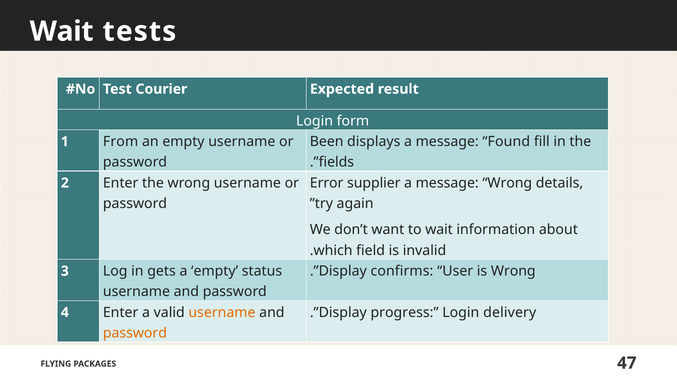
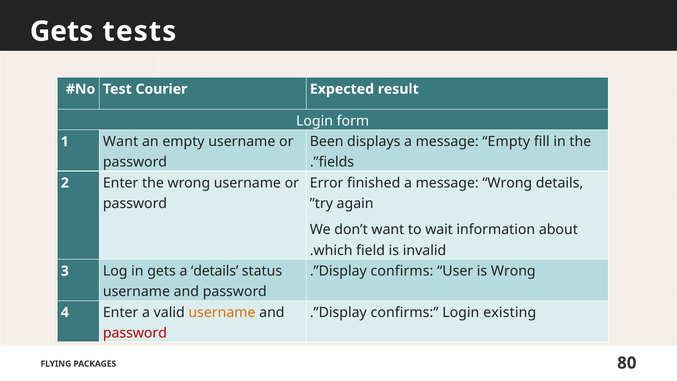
Wait at (62, 31): Wait -> Gets
message Found: Found -> Empty
1 From: From -> Want
supplier: supplier -> finished
a empty: empty -> details
progress at (405, 312): progress -> confirms
delivery: delivery -> existing
password at (135, 333) colour: orange -> red
47: 47 -> 80
